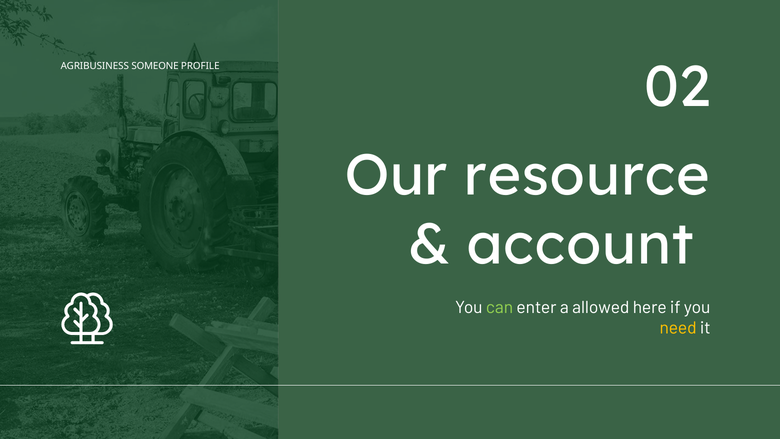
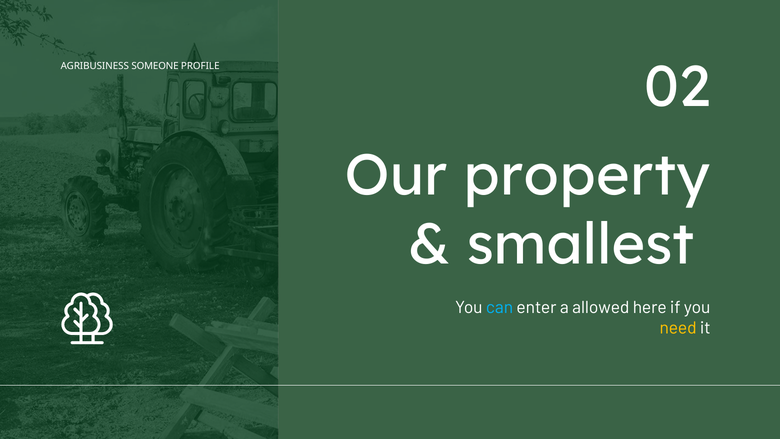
resource: resource -> property
account: account -> smallest
can colour: light green -> light blue
